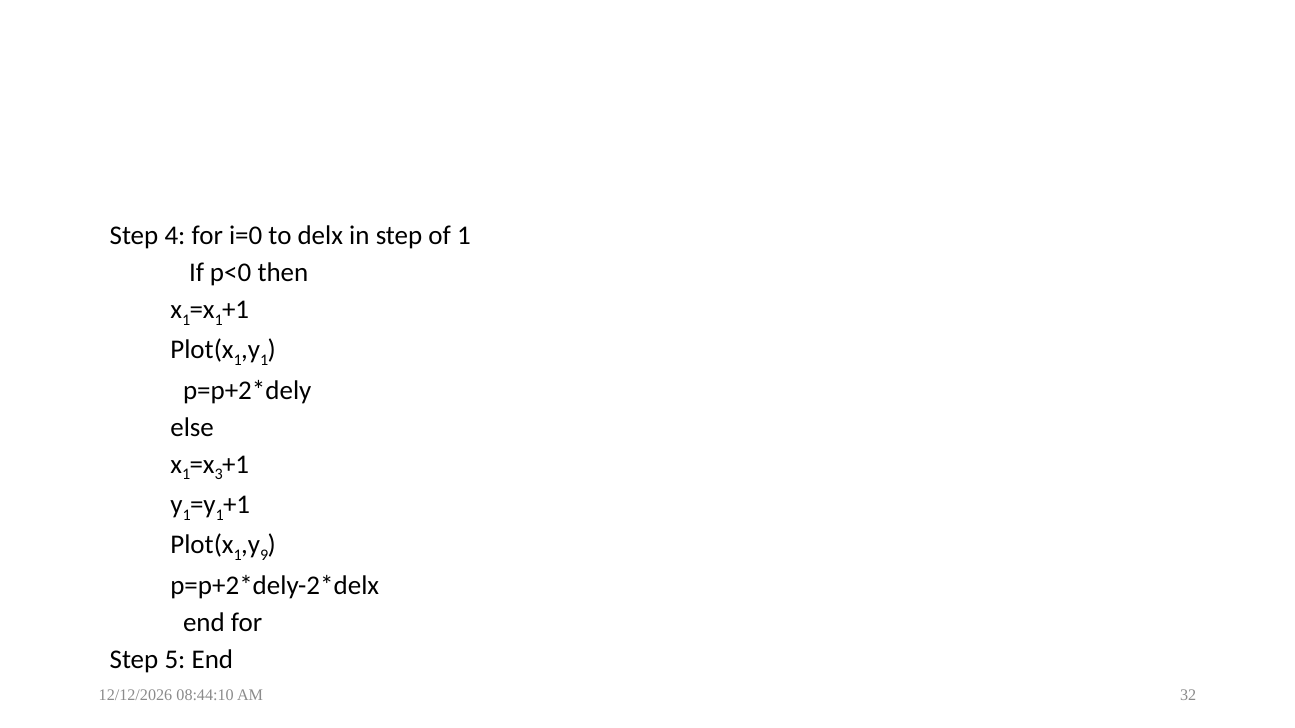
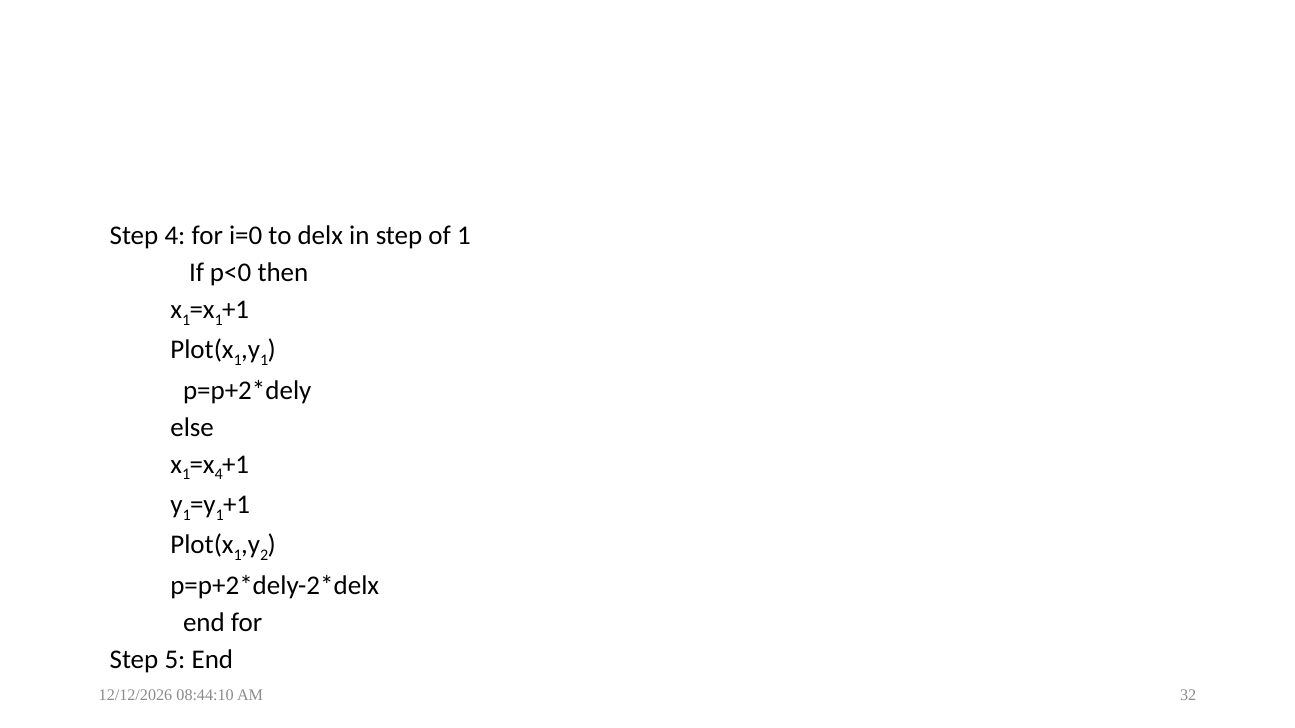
3 at (219, 475): 3 -> 4
9: 9 -> 2
